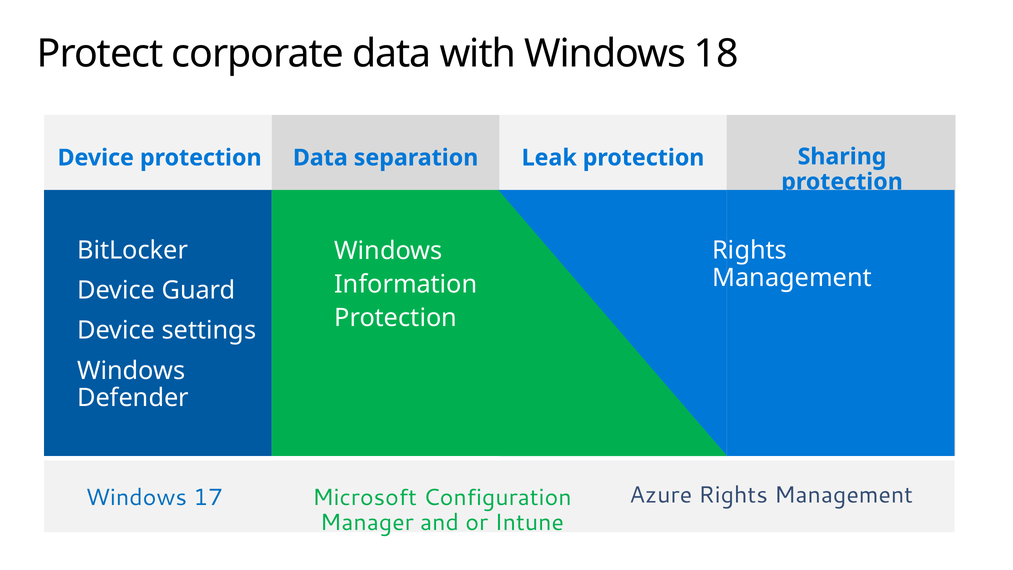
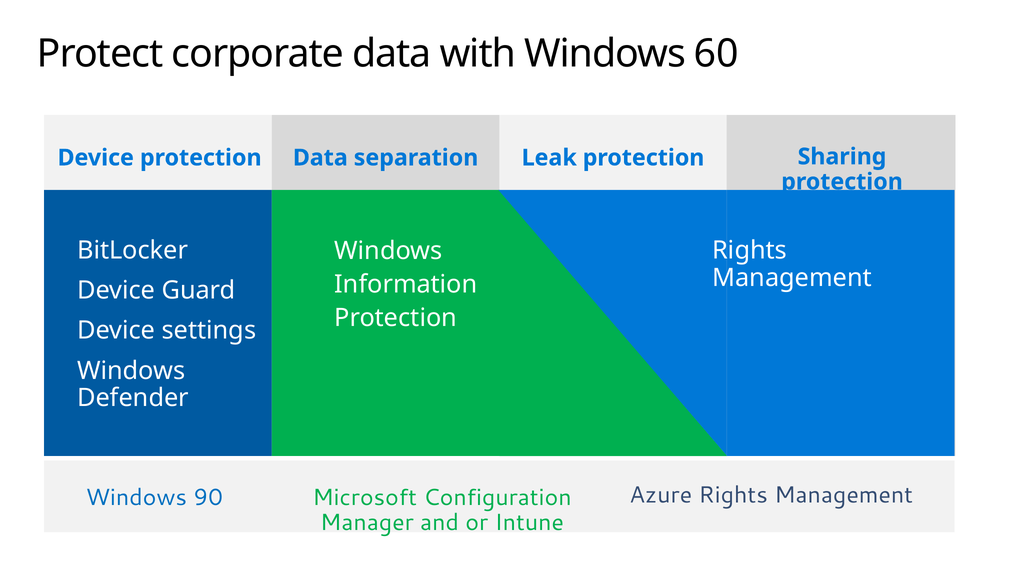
18: 18 -> 60
17: 17 -> 90
